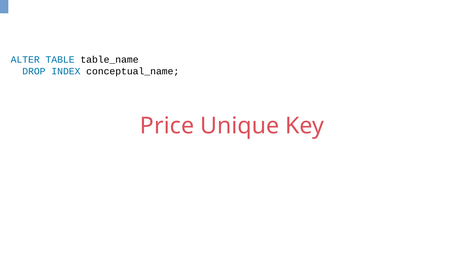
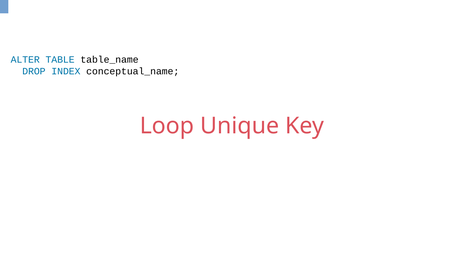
Price: Price -> Loop
